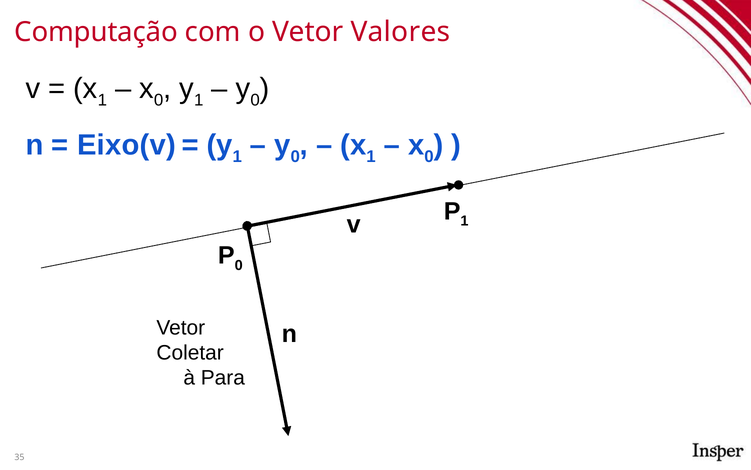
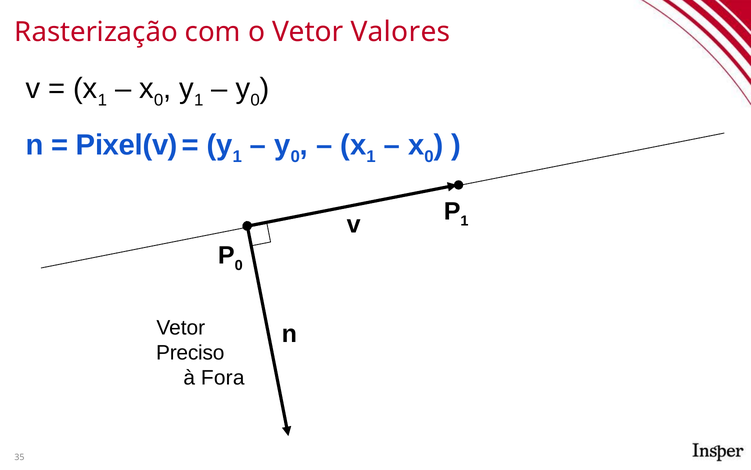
Computação: Computação -> Rasterização
Eixo(v: Eixo(v -> Pixel(v
Coletar: Coletar -> Preciso
Para: Para -> Fora
